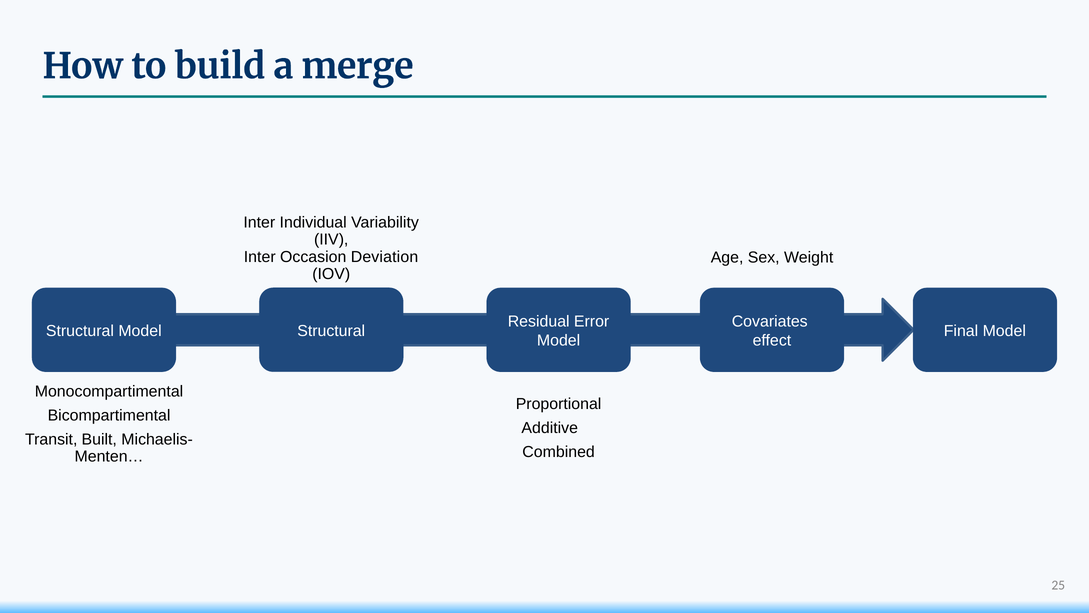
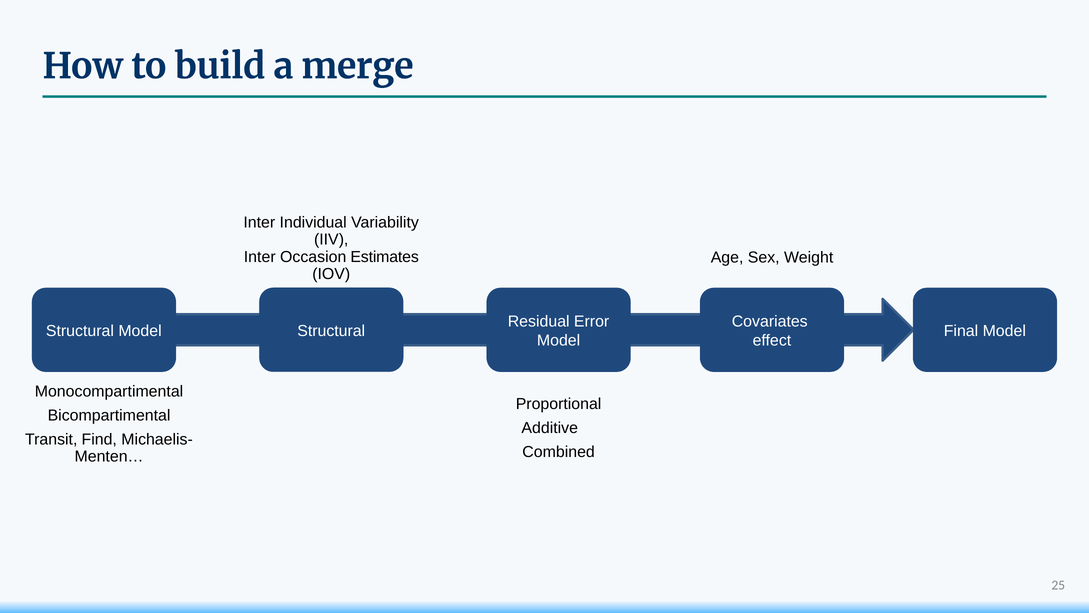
Deviation: Deviation -> Estimates
Built: Built -> Find
